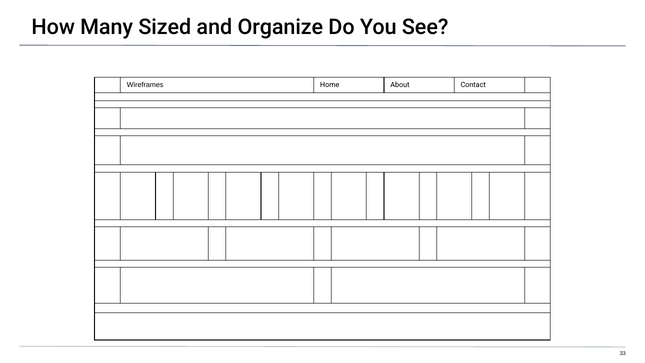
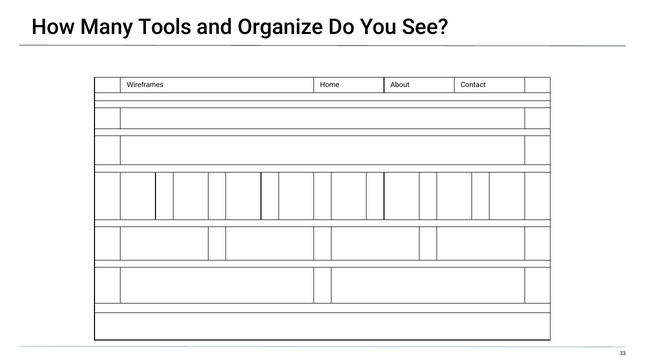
Sized: Sized -> Tools
